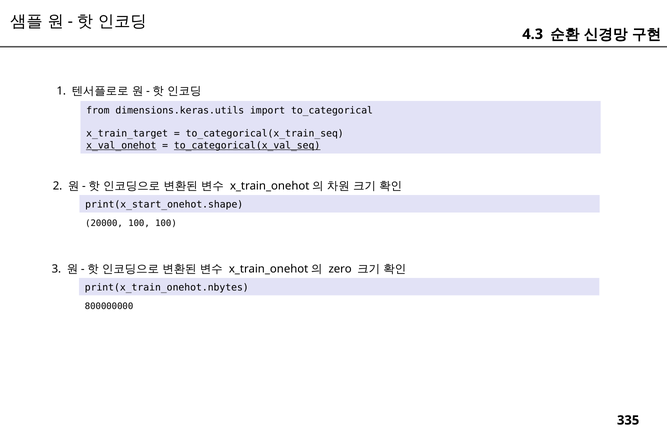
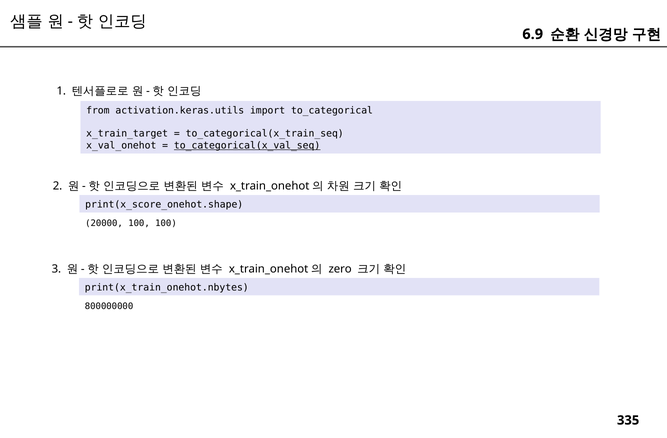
4.3: 4.3 -> 6.9
dimensions.keras.utils: dimensions.keras.utils -> activation.keras.utils
x_val_onehot underline: present -> none
print(x_start_onehot.shape: print(x_start_onehot.shape -> print(x_score_onehot.shape
